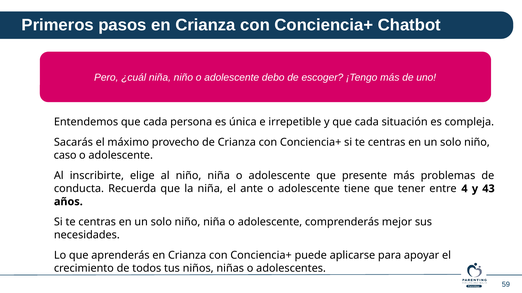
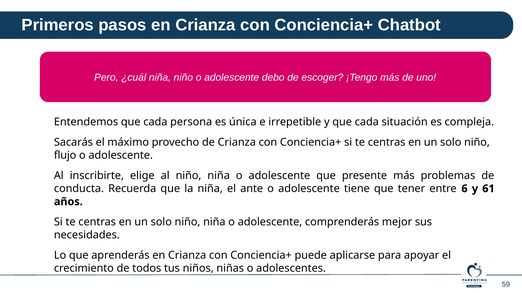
caso: caso -> flujo
4: 4 -> 6
43: 43 -> 61
